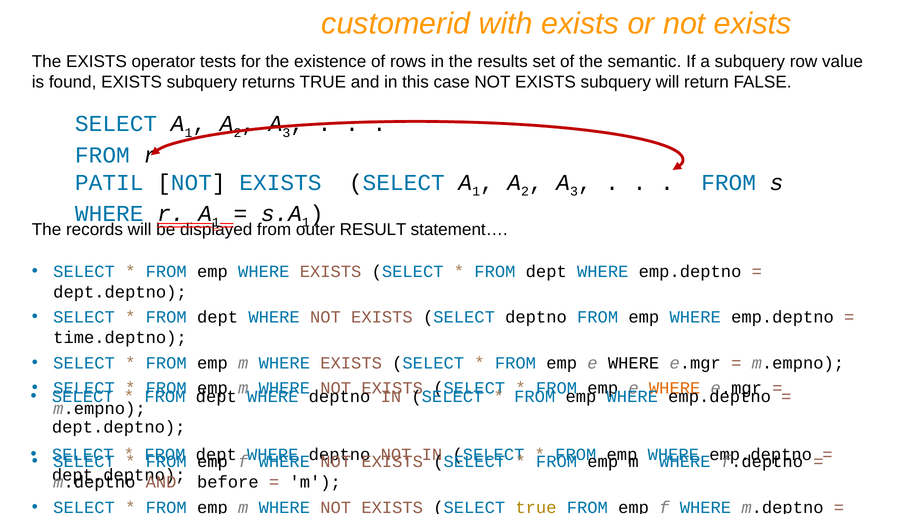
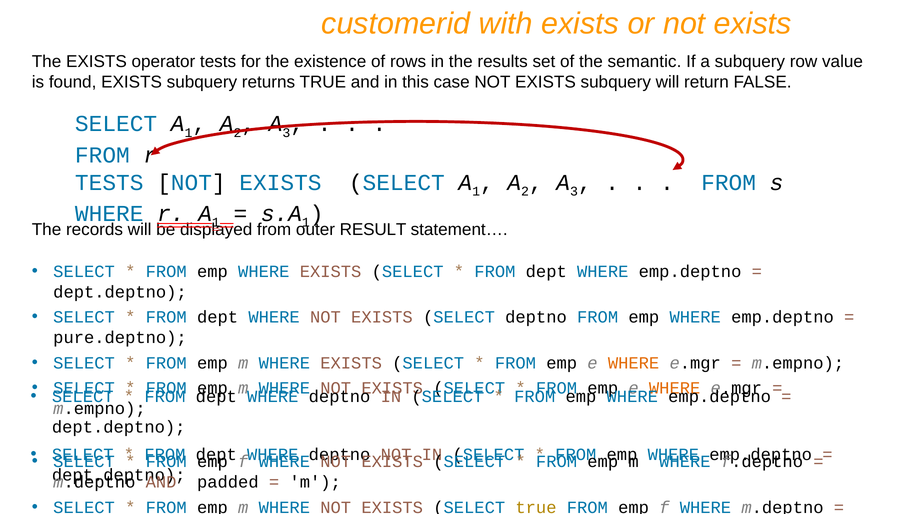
PATIL at (109, 182): PATIL -> TESTS
time.deptno: time.deptno -> pure.deptno
WHERE at (634, 363) colour: black -> orange
before: before -> padded
